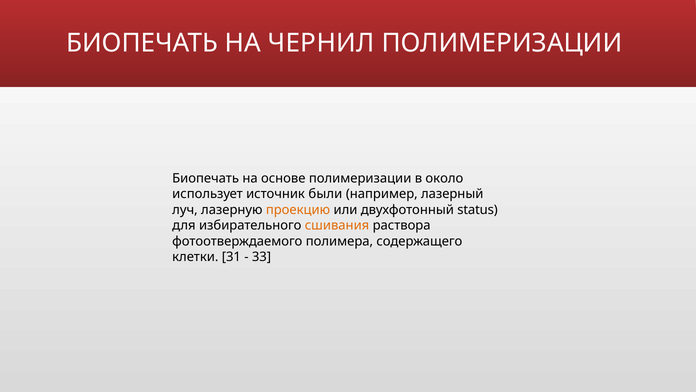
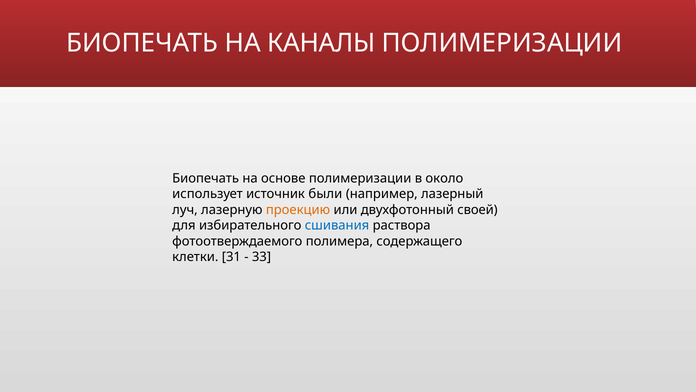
ЧЕРНИЛ: ЧЕРНИЛ -> КАНАЛЫ
status: status -> своей
сшивания colour: orange -> blue
